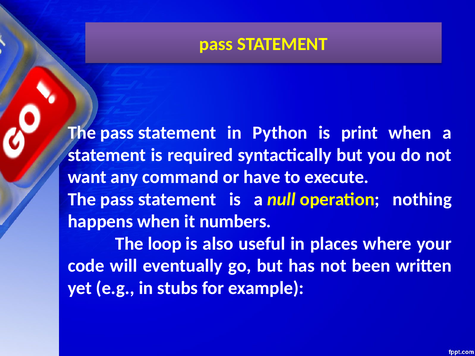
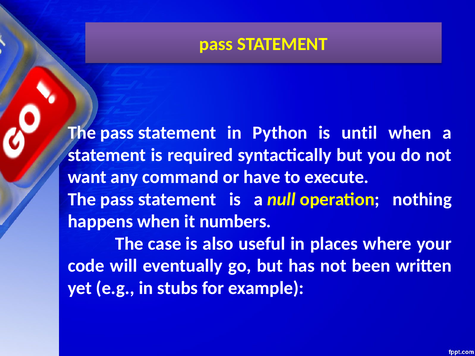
print: print -> until
loop: loop -> case
